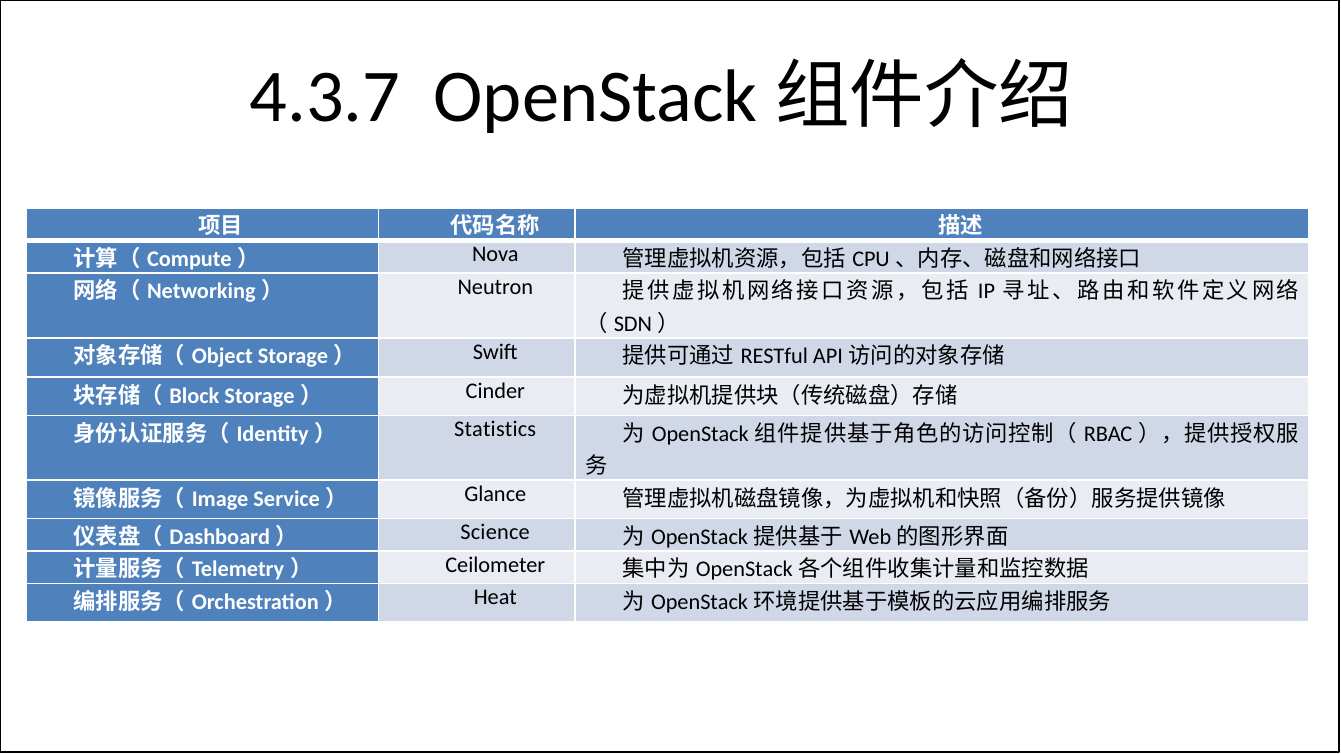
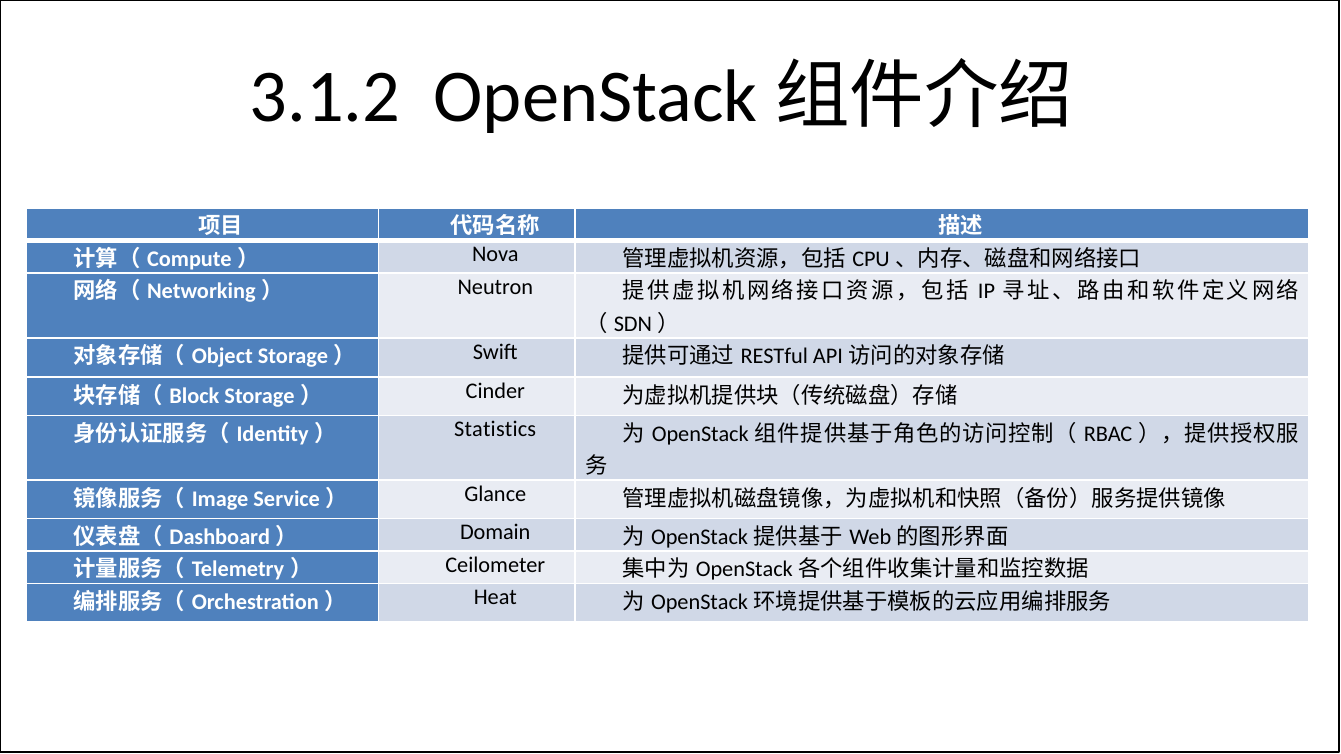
4.3.7: 4.3.7 -> 3.1.2
Science: Science -> Domain
